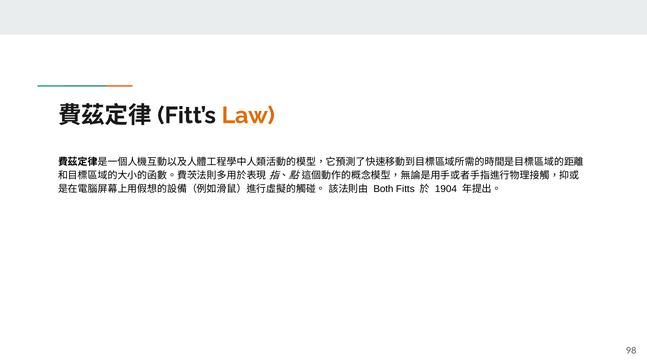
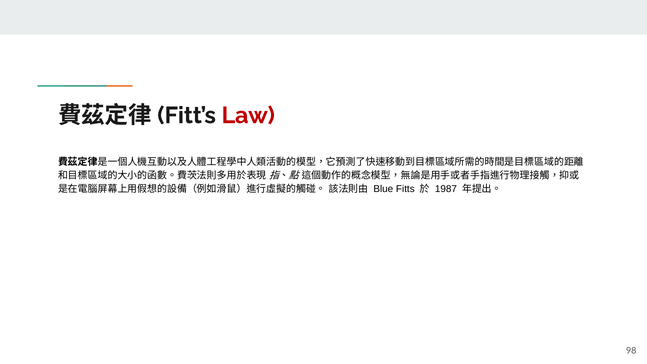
Law colour: orange -> red
Both: Both -> Blue
1904: 1904 -> 1987
